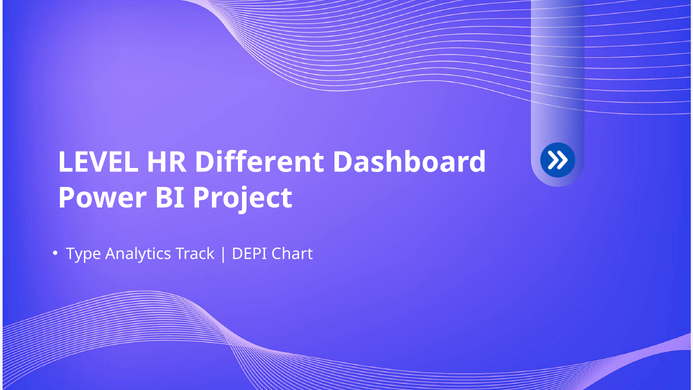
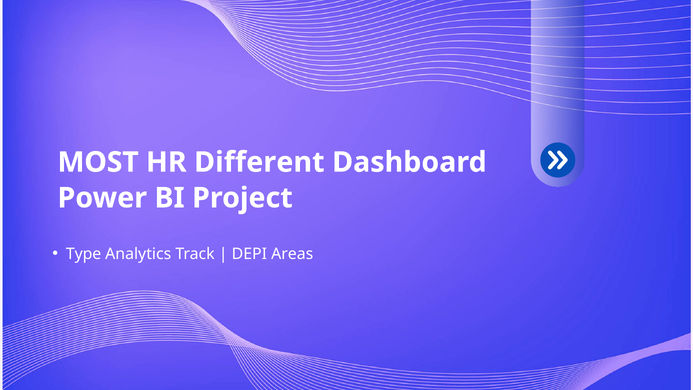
LEVEL: LEVEL -> MOST
Chart: Chart -> Areas
